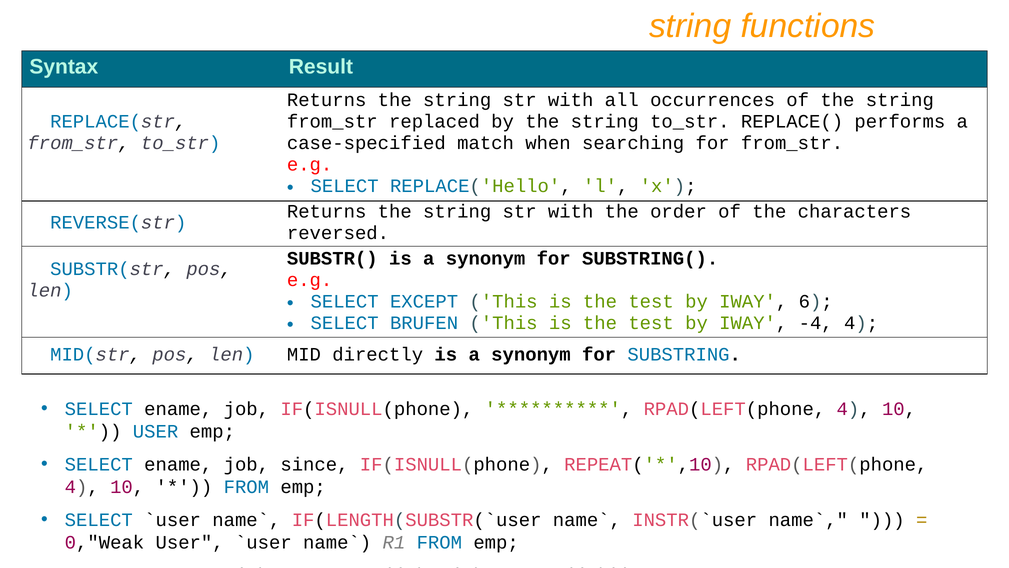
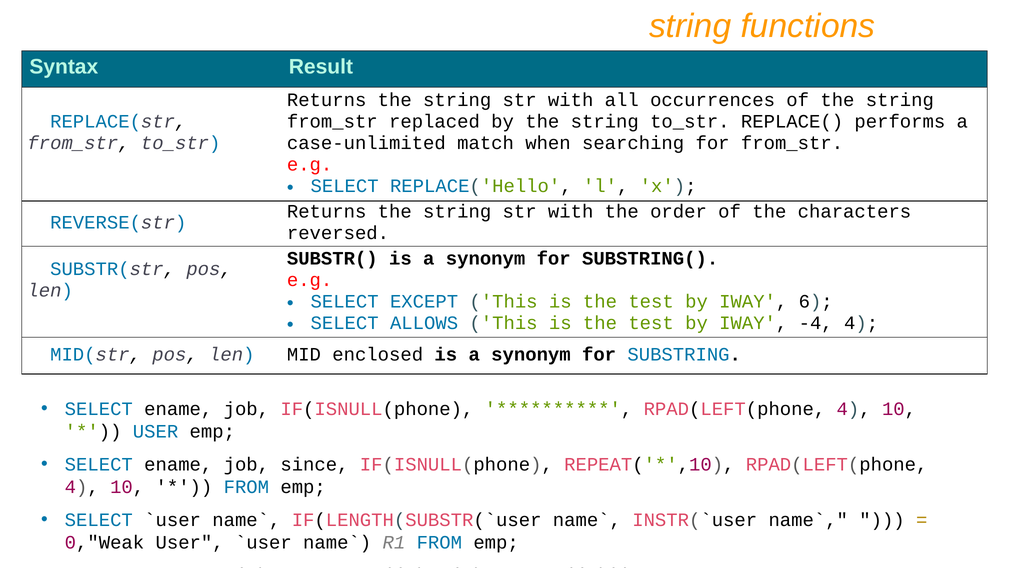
case-specified: case-specified -> case-unlimited
BRUFEN: BRUFEN -> ALLOWS
directly: directly -> enclosed
